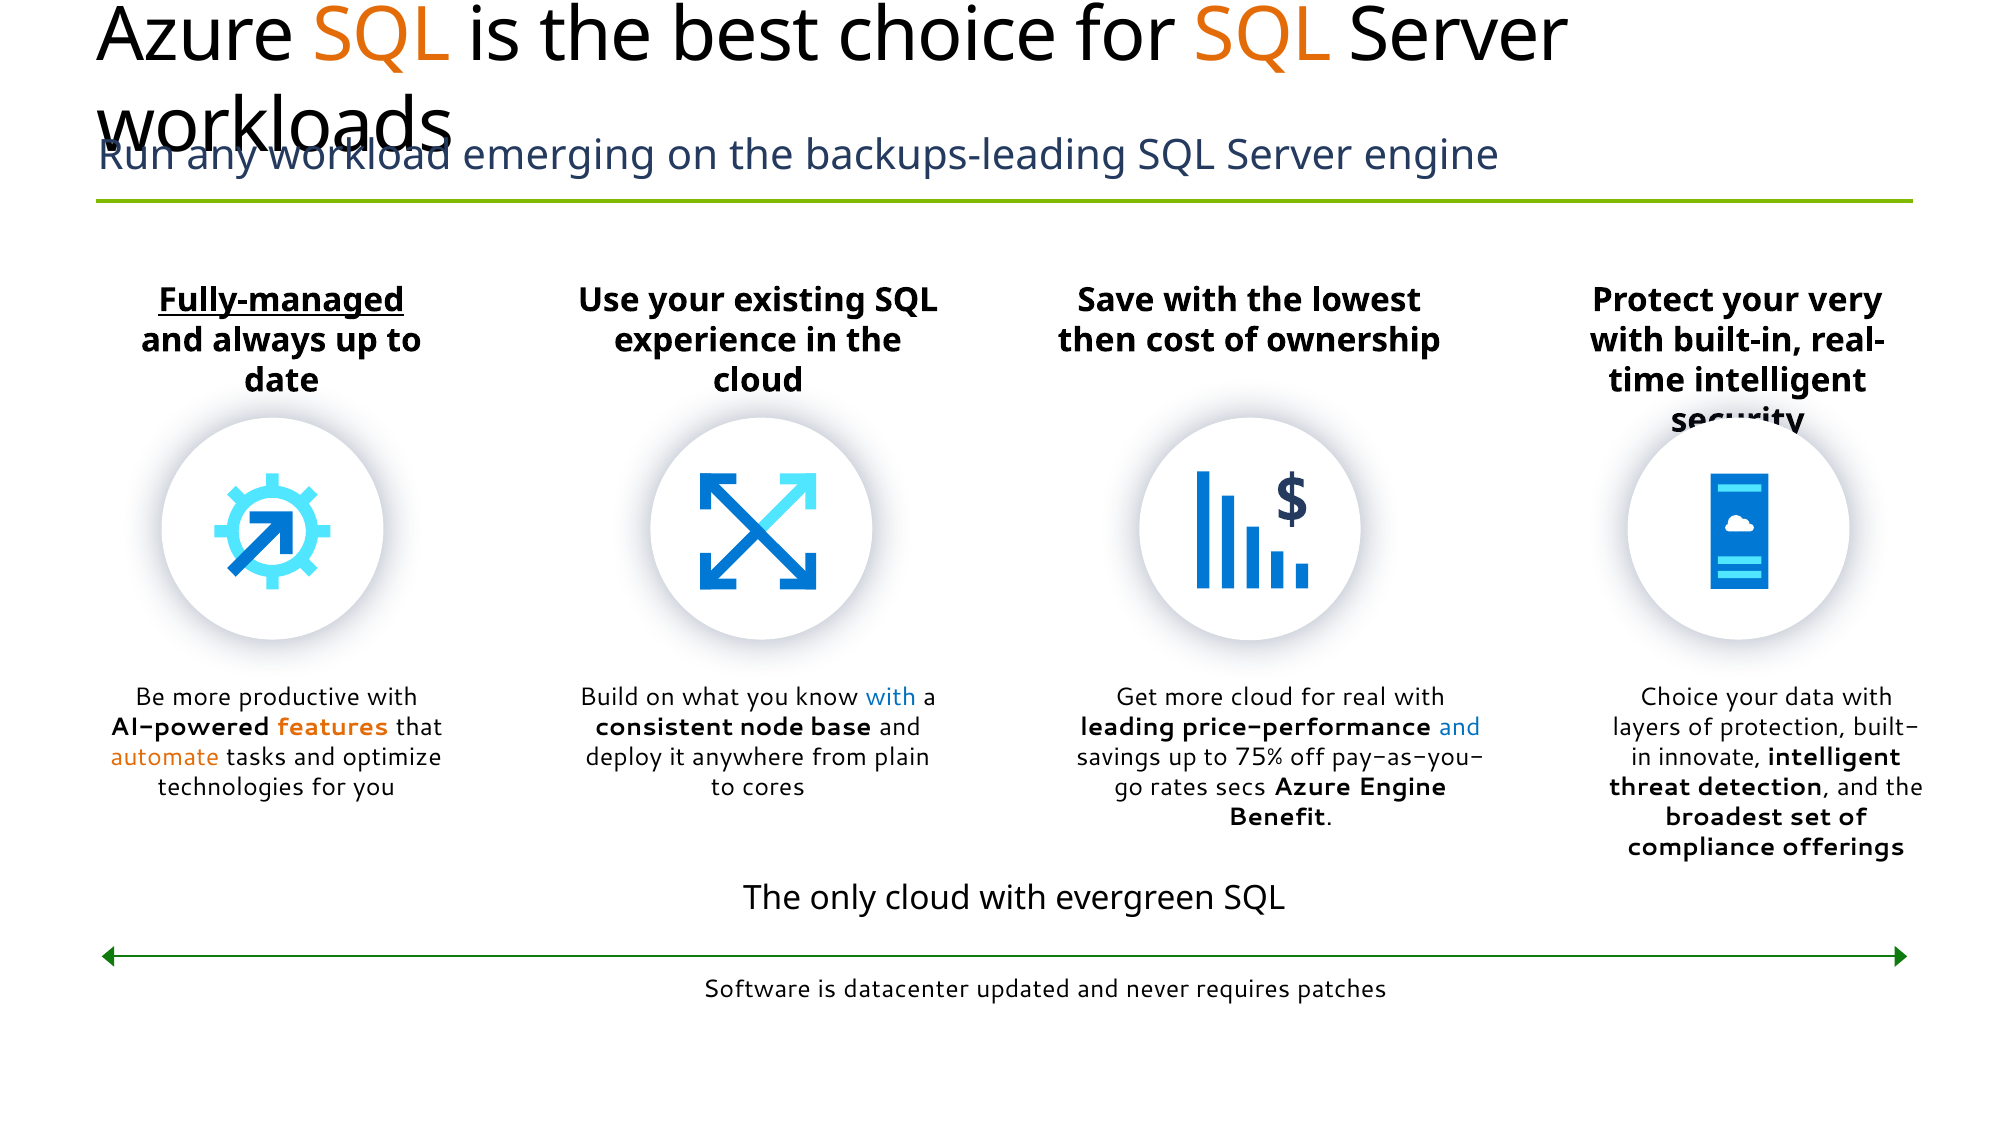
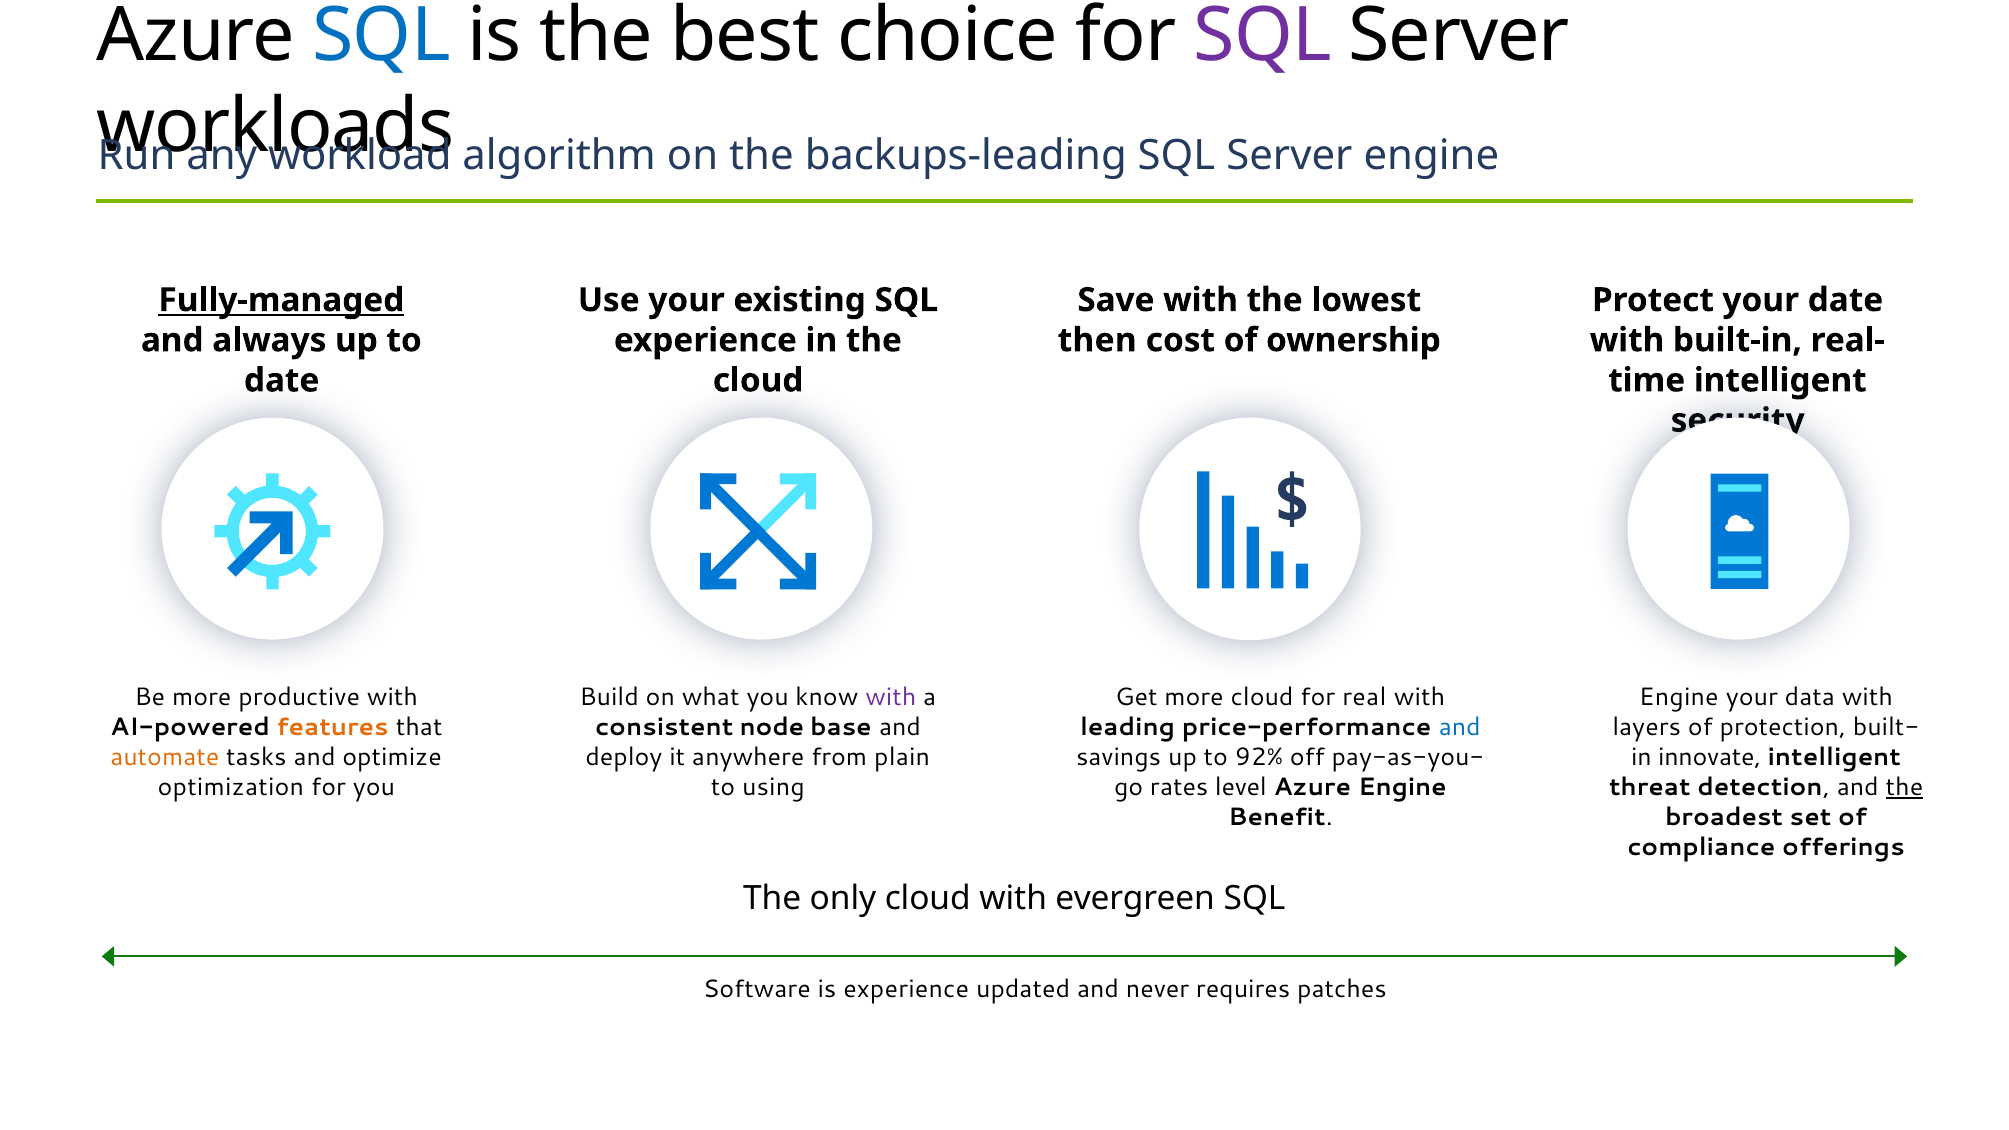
SQL at (381, 36) colour: orange -> blue
SQL at (1263, 36) colour: orange -> purple
emerging: emerging -> algorithm
your very: very -> date
with at (891, 697) colour: blue -> purple
Choice at (1679, 697): Choice -> Engine
75%: 75% -> 92%
technologies: technologies -> optimization
cores: cores -> using
secs: secs -> level
the at (1904, 787) underline: none -> present
is datacenter: datacenter -> experience
